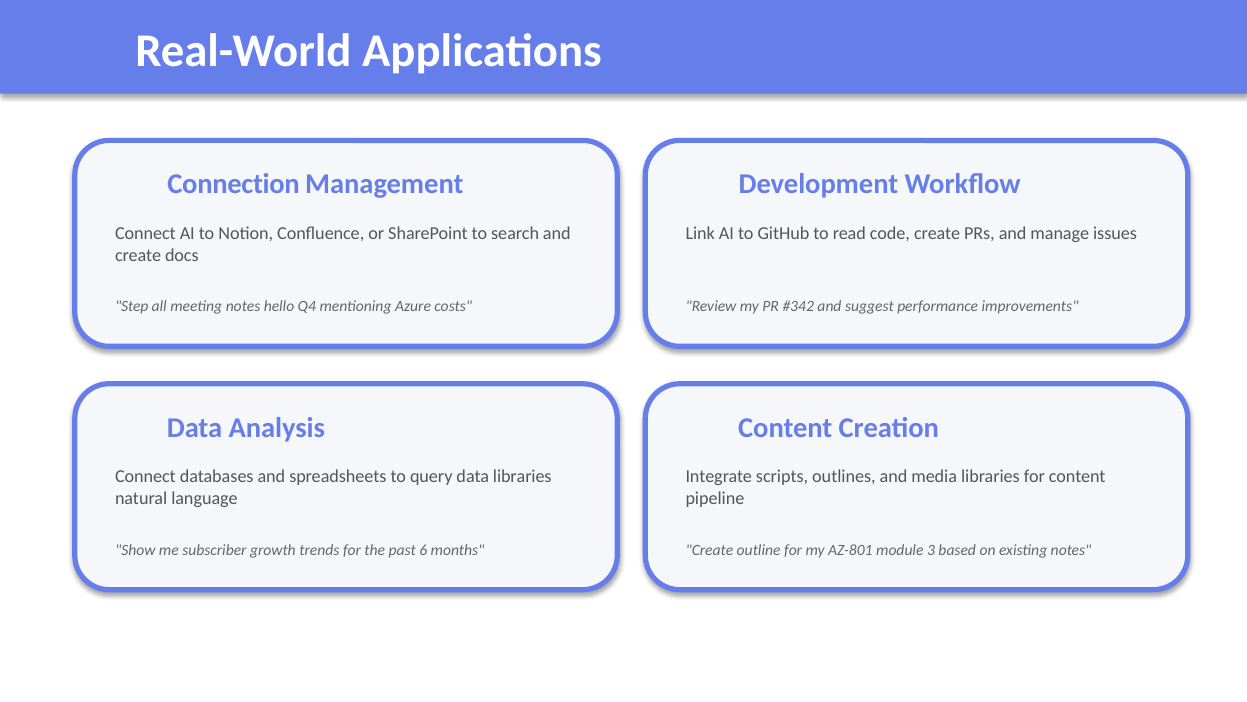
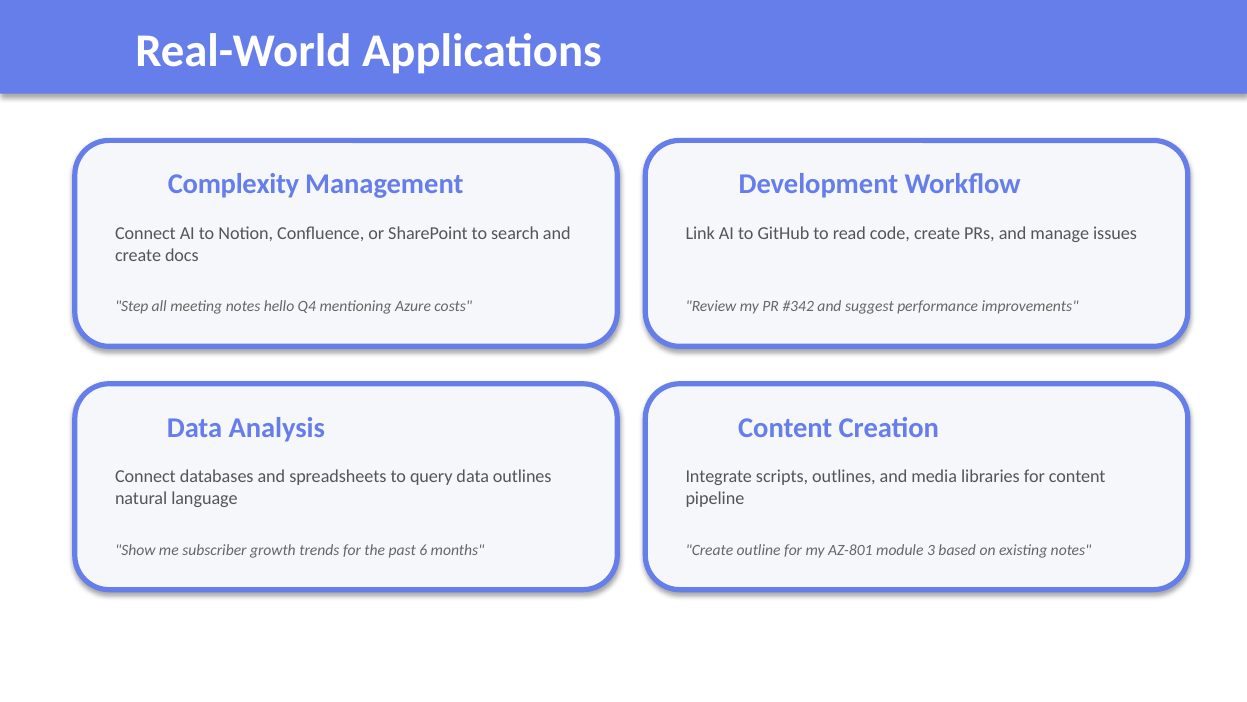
Connection: Connection -> Complexity
data libraries: libraries -> outlines
